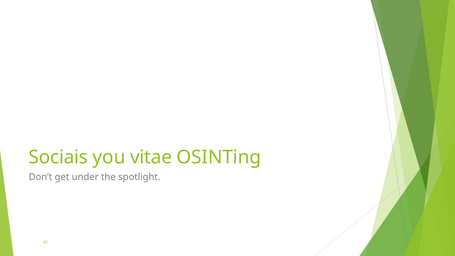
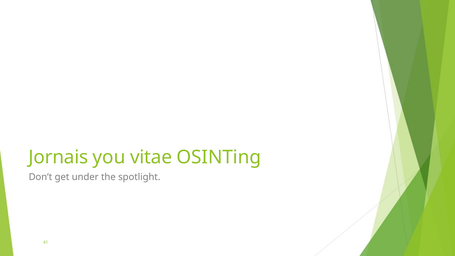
Sociais: Sociais -> Jornais
